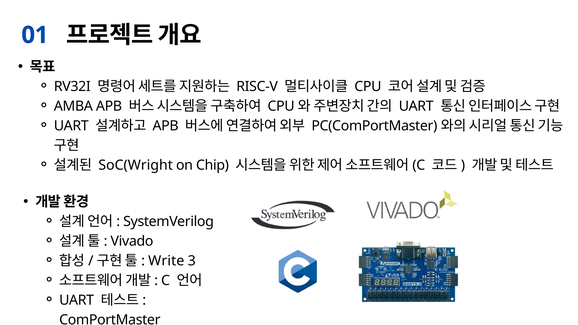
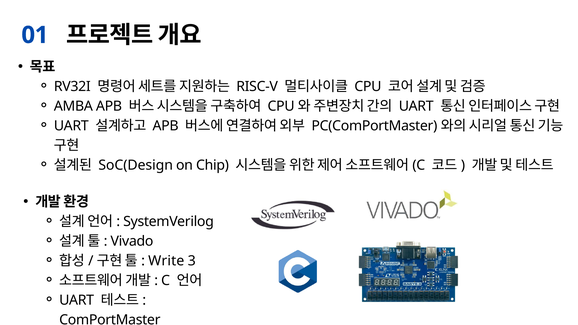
SoC(Wright: SoC(Wright -> SoC(Design
